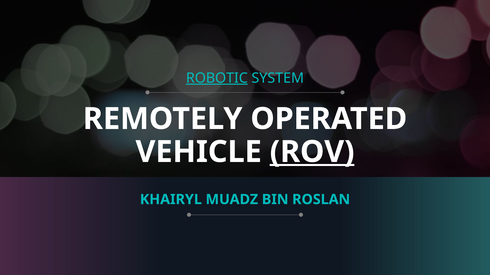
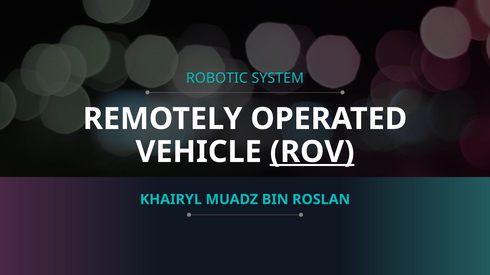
ROBOTIC underline: present -> none
